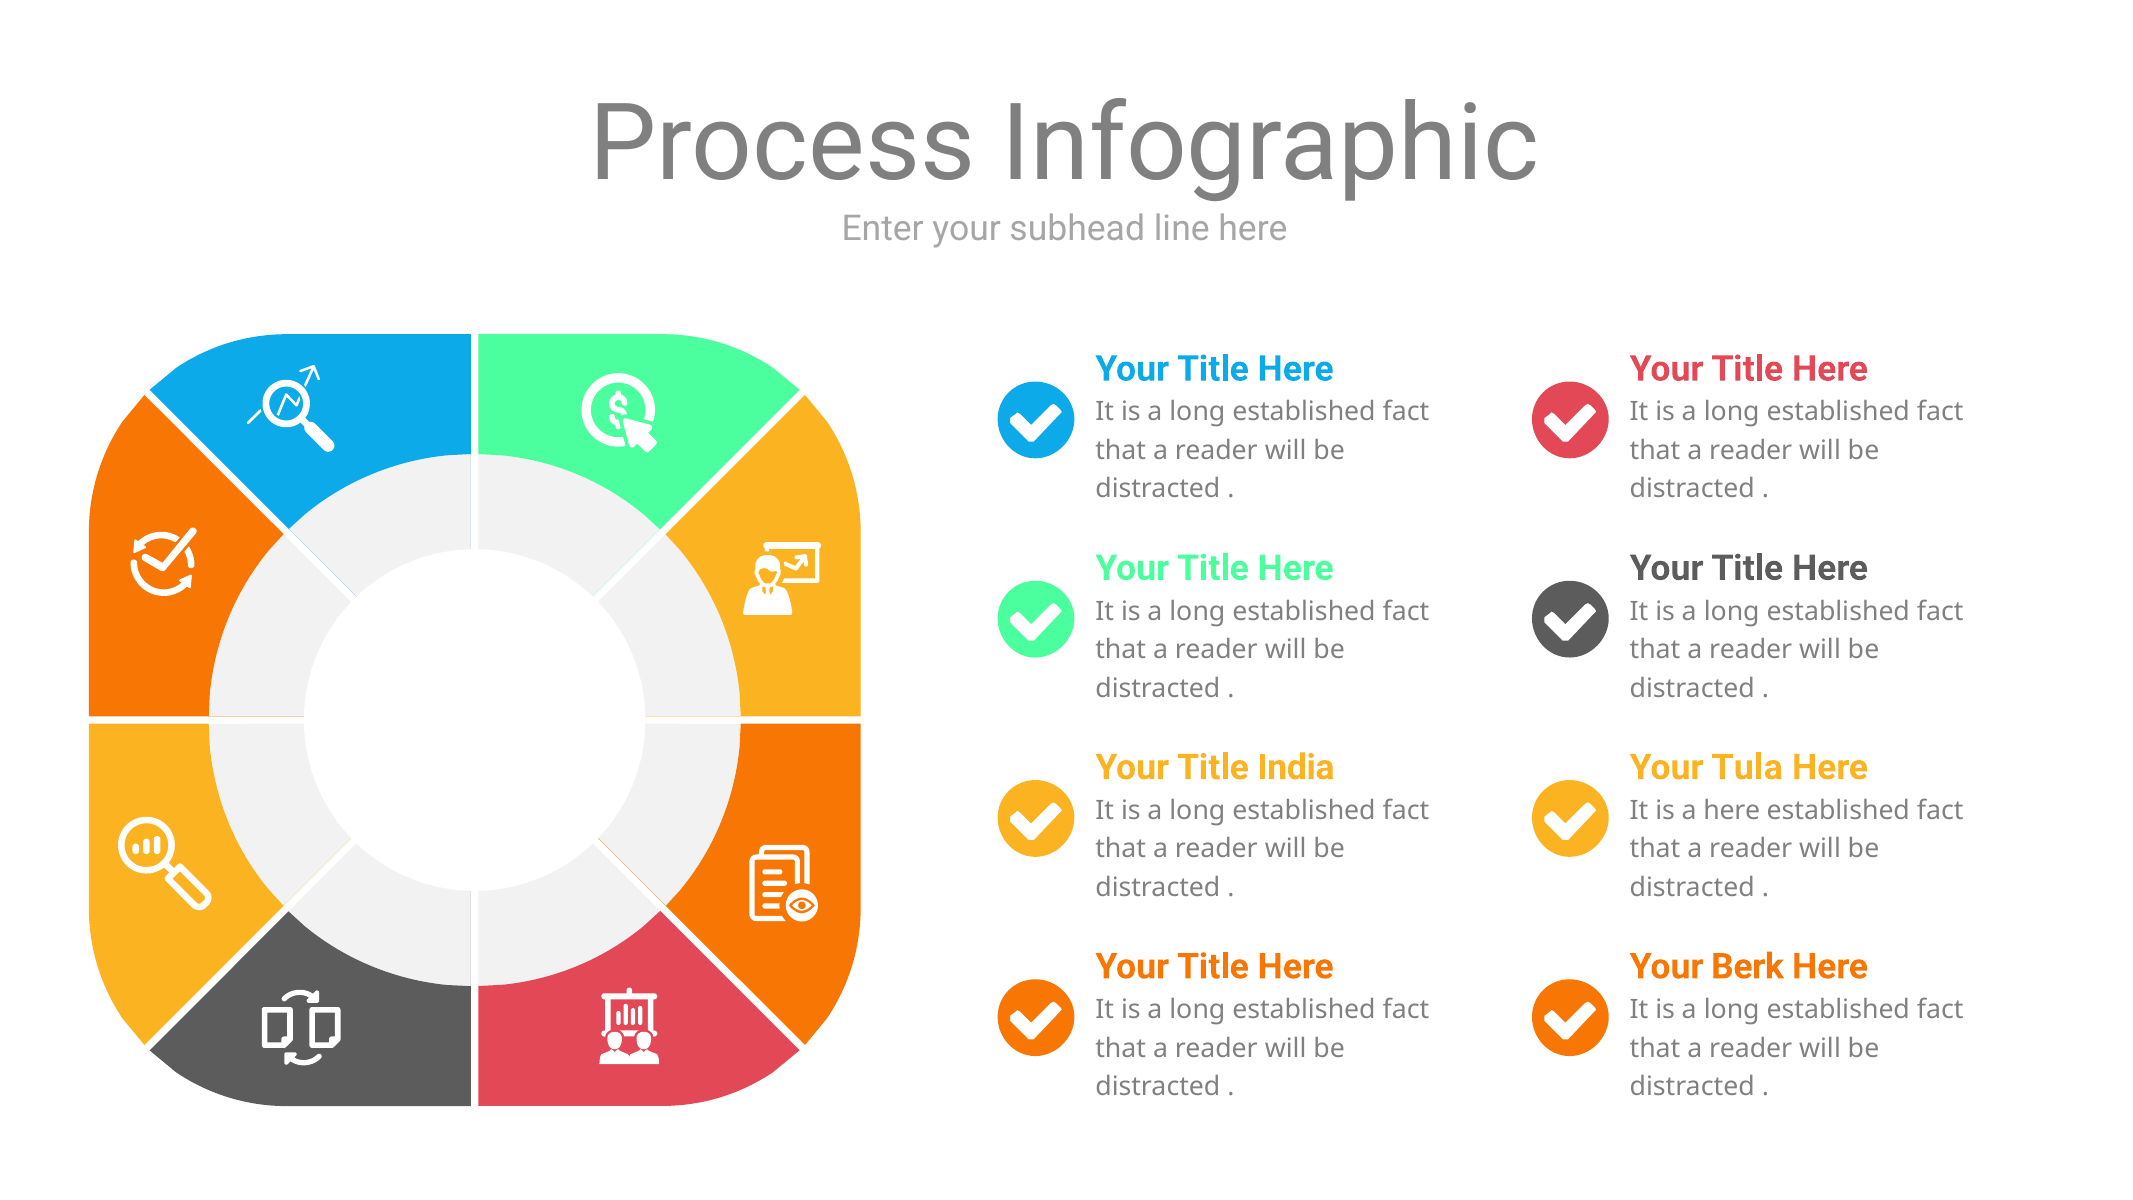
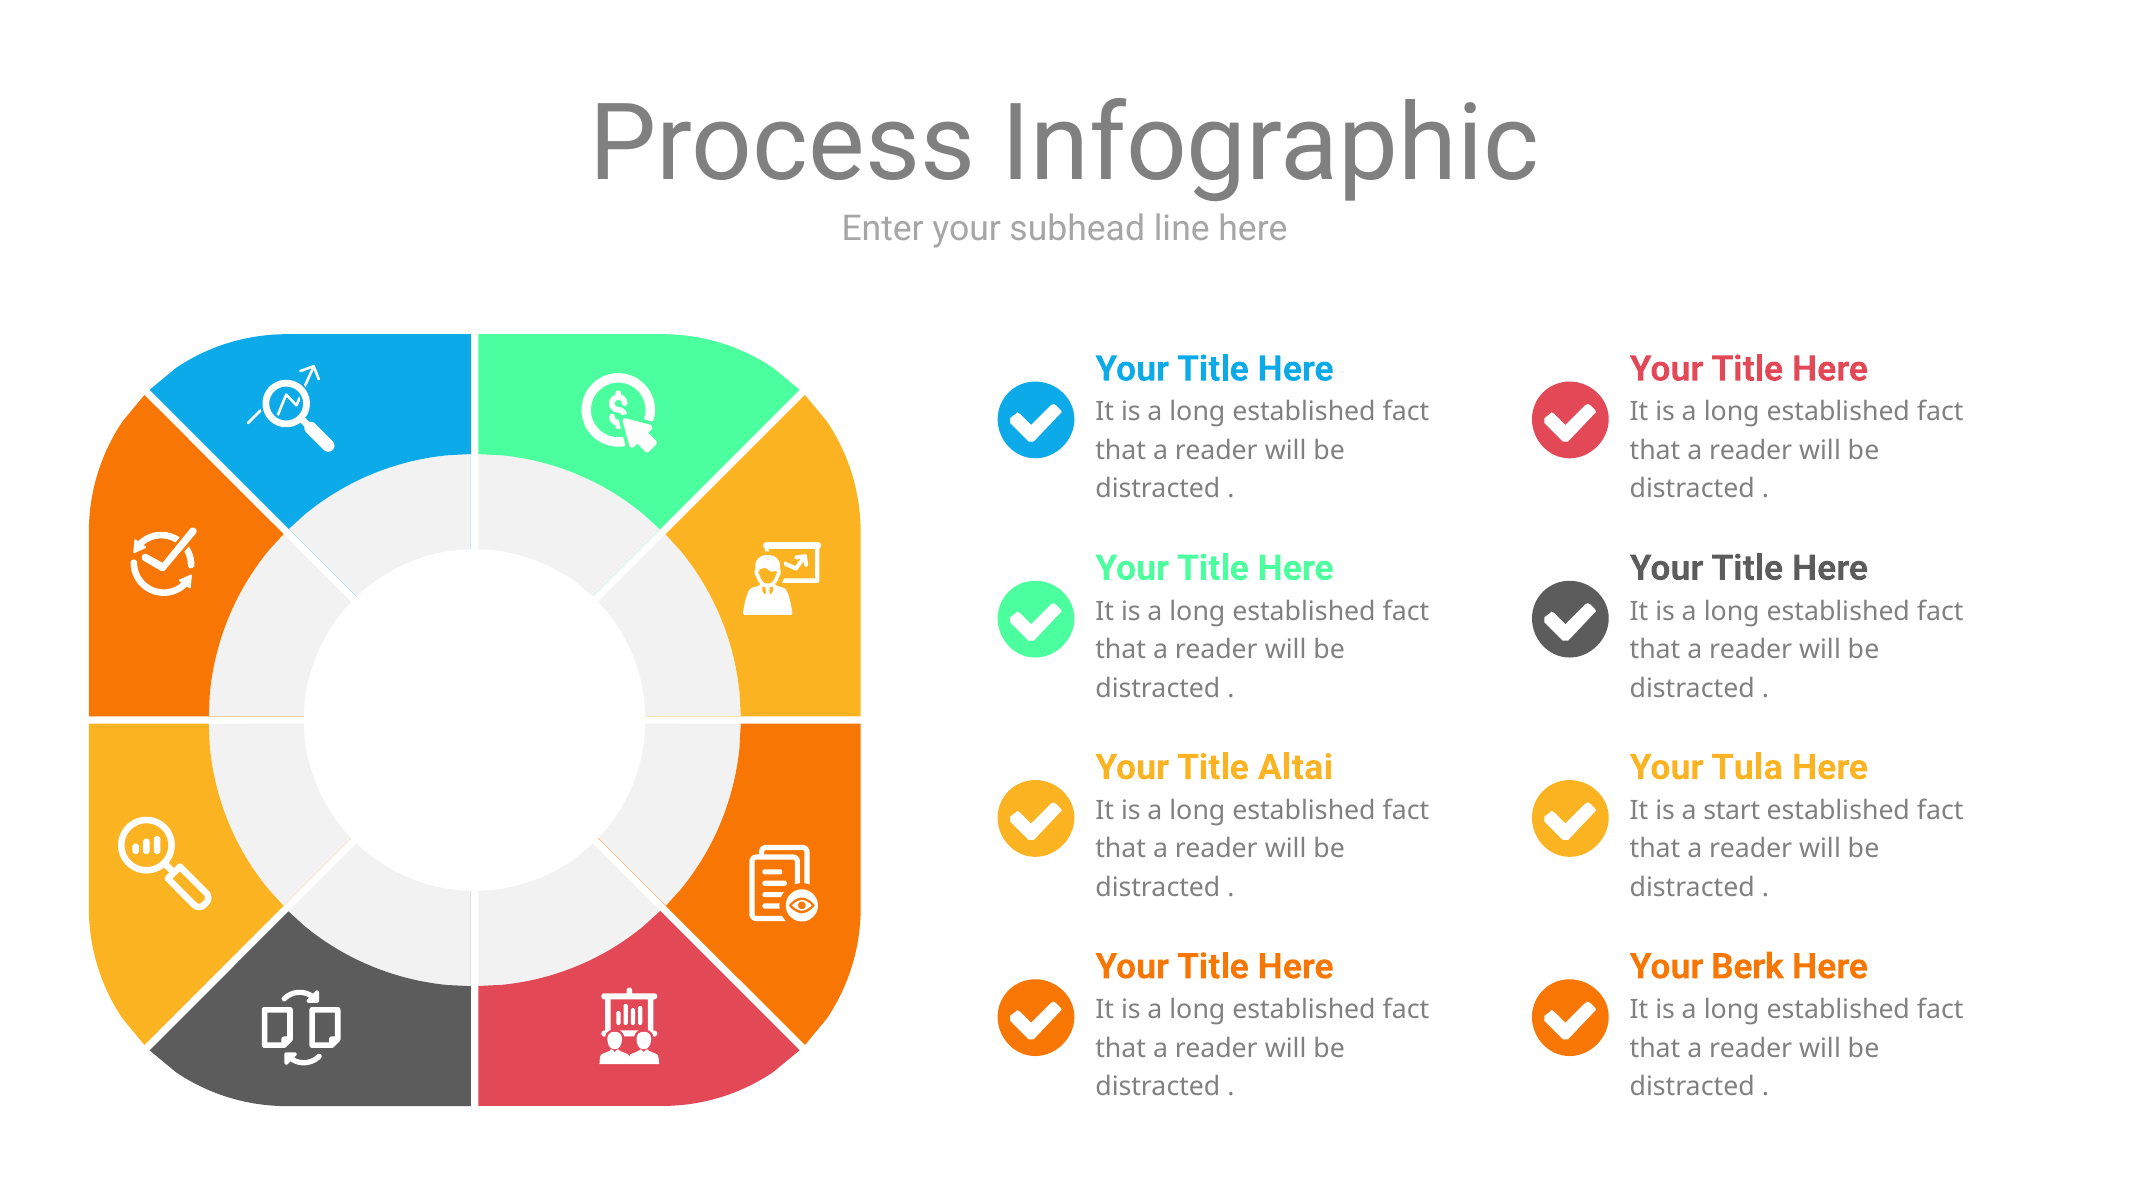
India: India -> Altai
a here: here -> start
